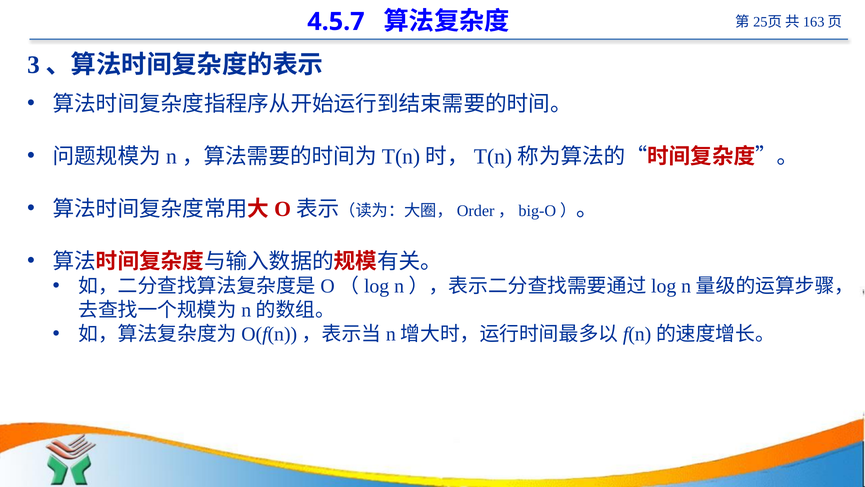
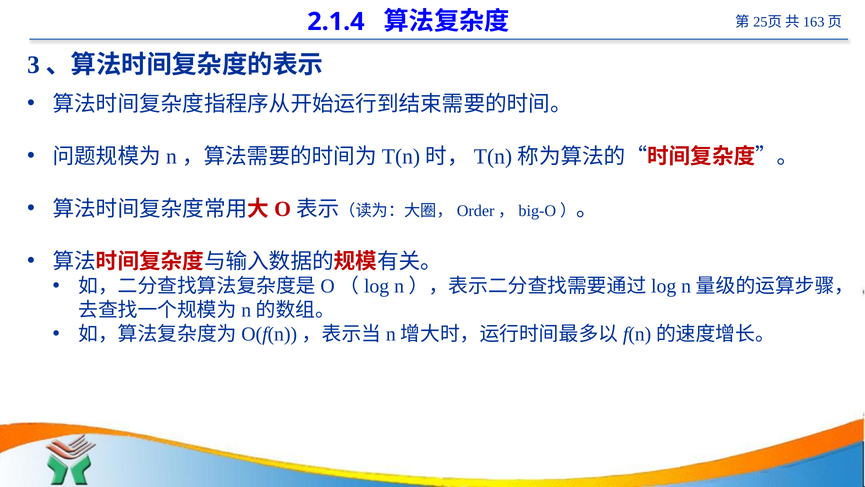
4.5.7: 4.5.7 -> 2.1.4
